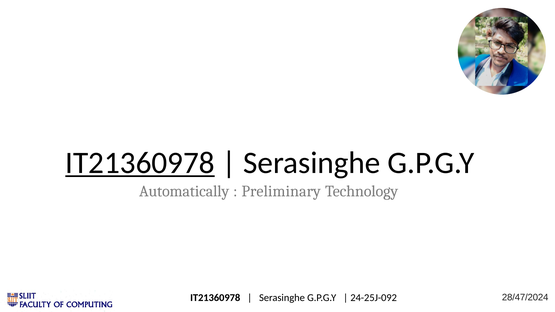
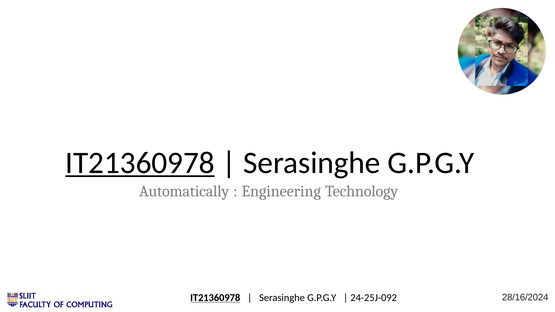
Preliminary: Preliminary -> Engineering
IT21360978 at (215, 298) underline: none -> present
28/47/2024: 28/47/2024 -> 28/16/2024
